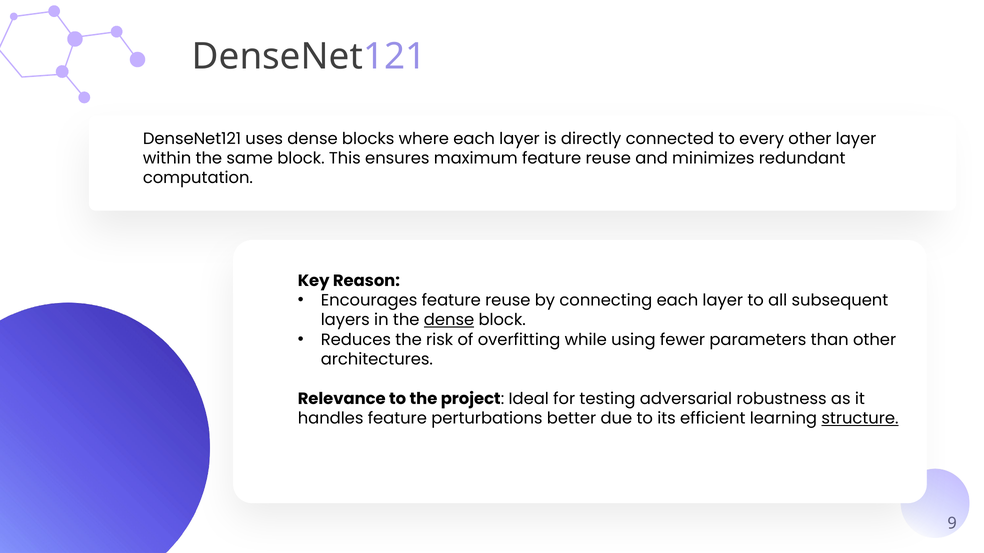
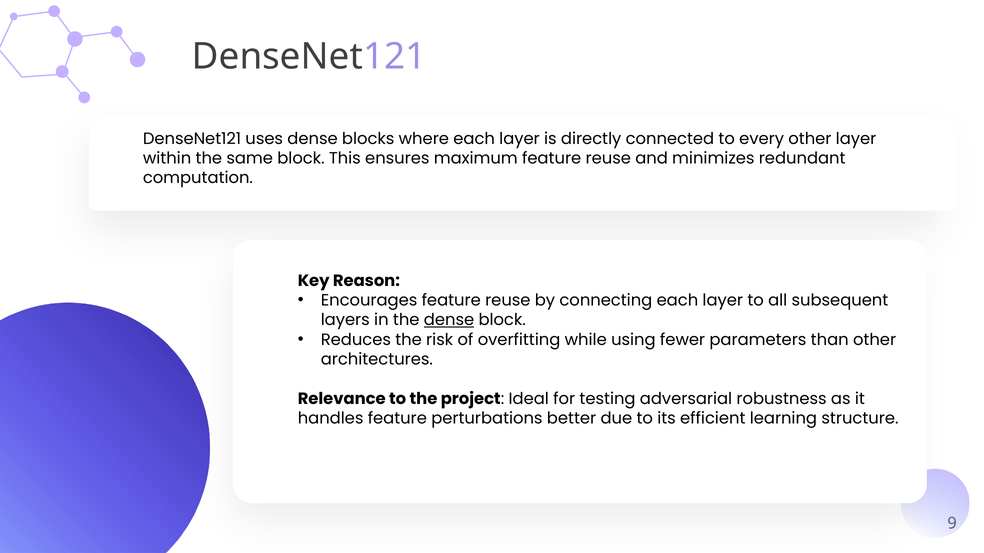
structure underline: present -> none
